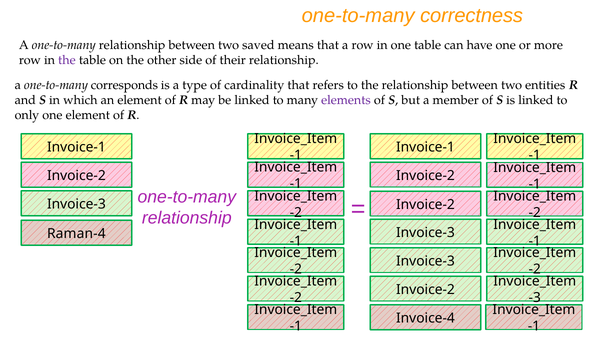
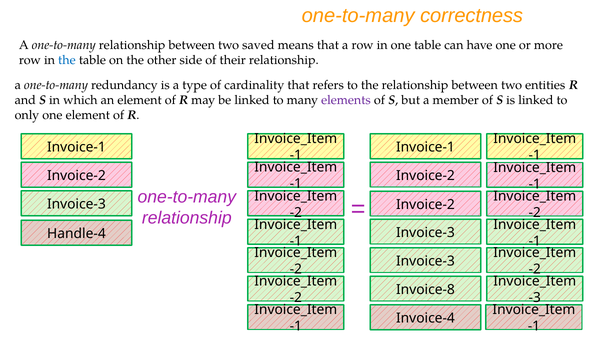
the at (67, 60) colour: purple -> blue
corresponds: corresponds -> redundancy
Raman-4: Raman-4 -> Handle-4
Invoice-2 at (425, 290): Invoice-2 -> Invoice-8
